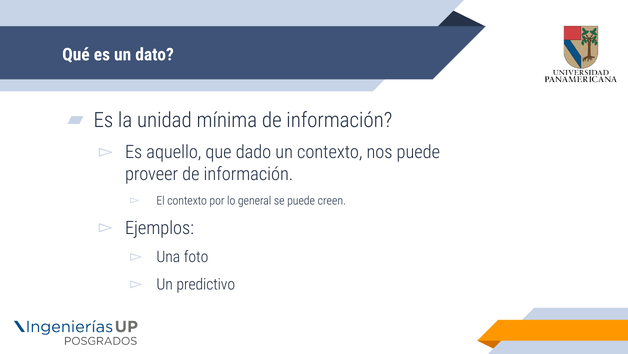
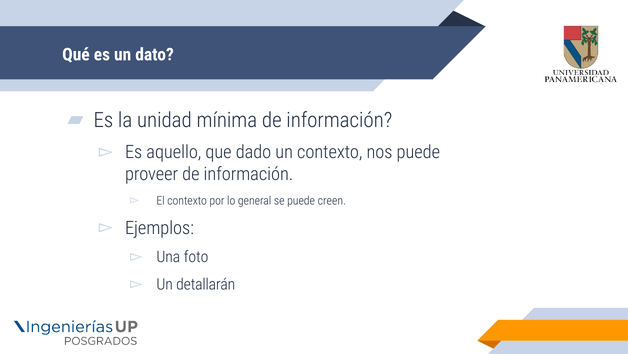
predictivo: predictivo -> detallarán
